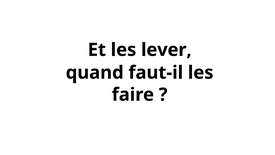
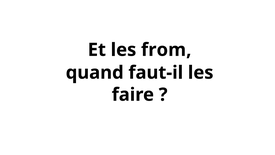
lever: lever -> from
